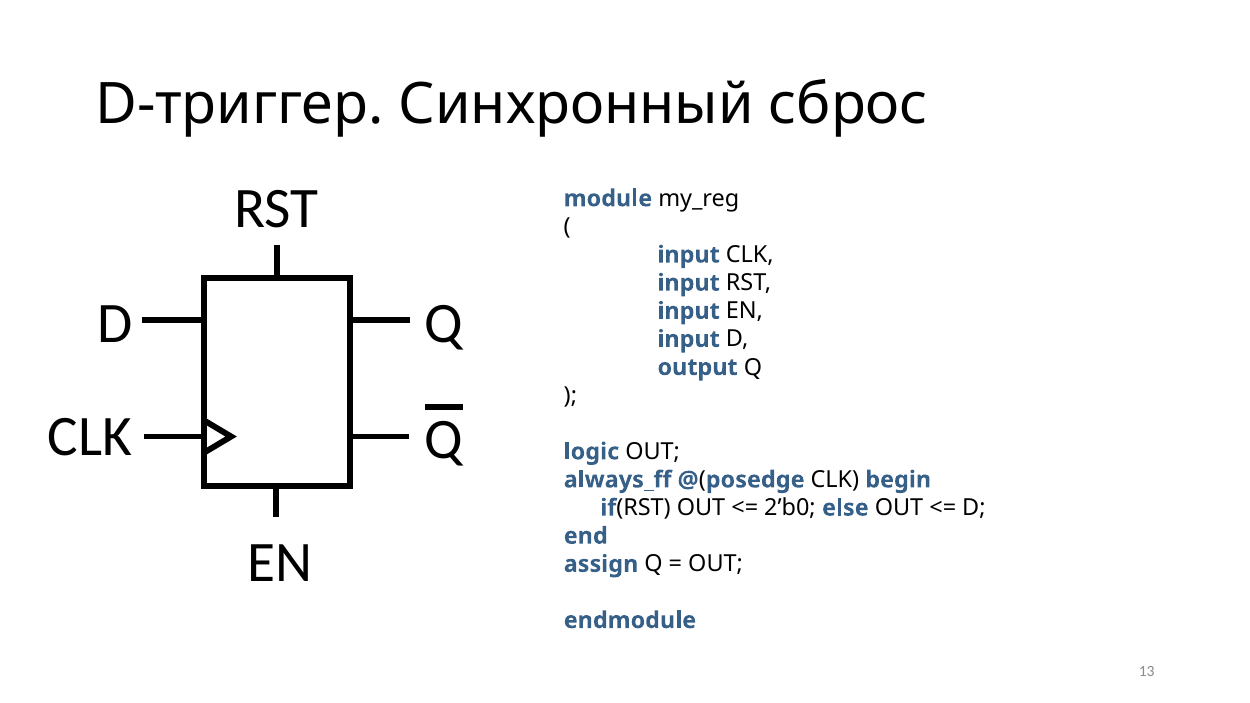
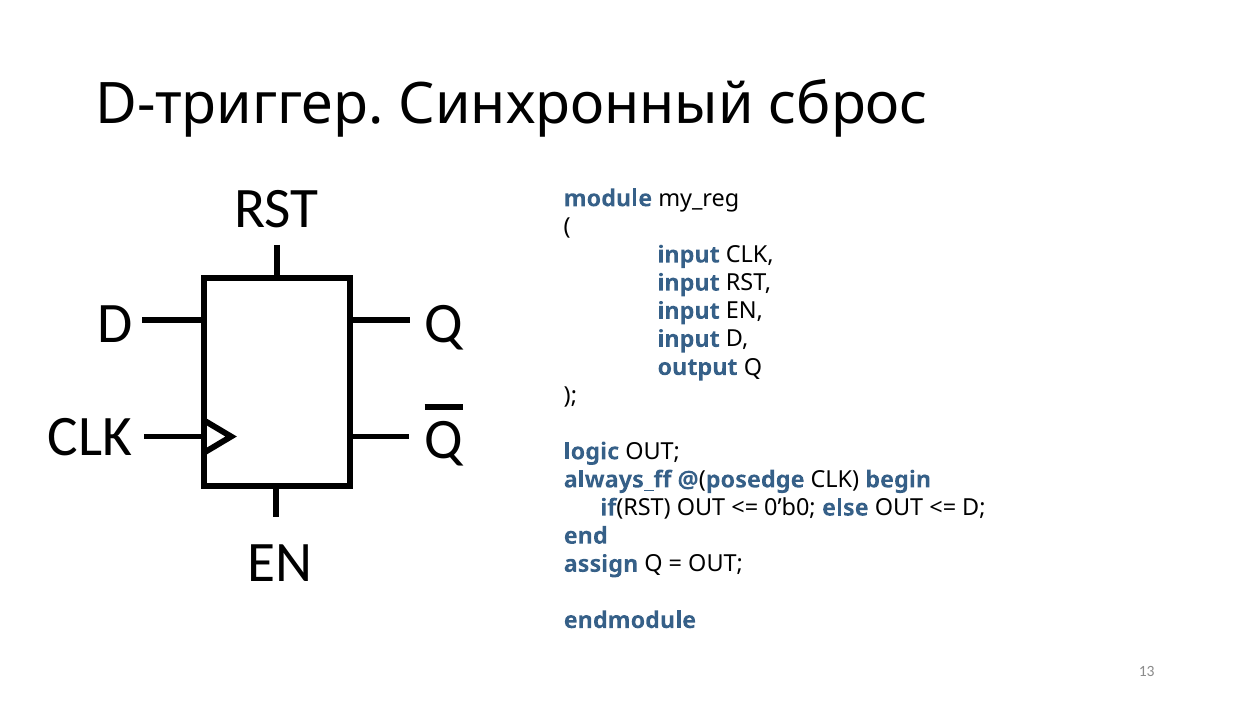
2’b0: 2’b0 -> 0’b0
